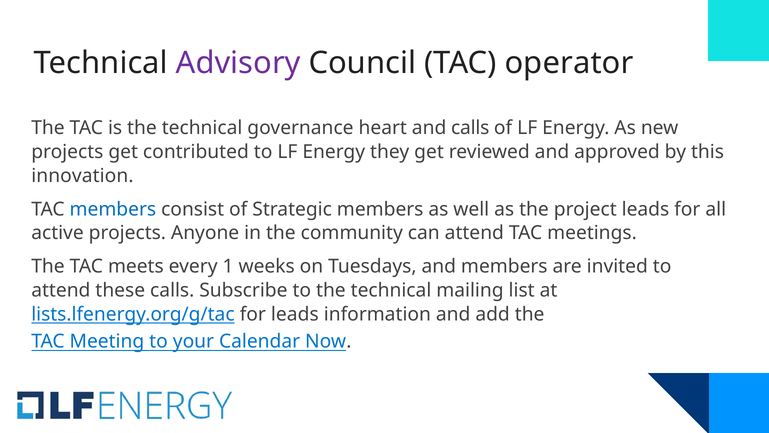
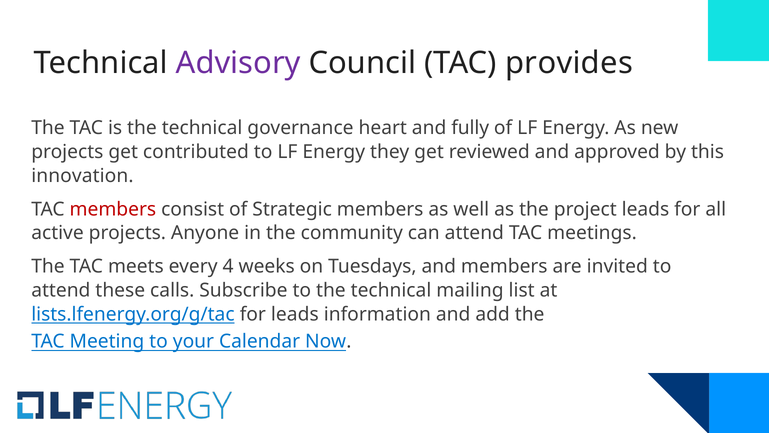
operator: operator -> provides
and calls: calls -> fully
members at (113, 209) colour: blue -> red
1: 1 -> 4
